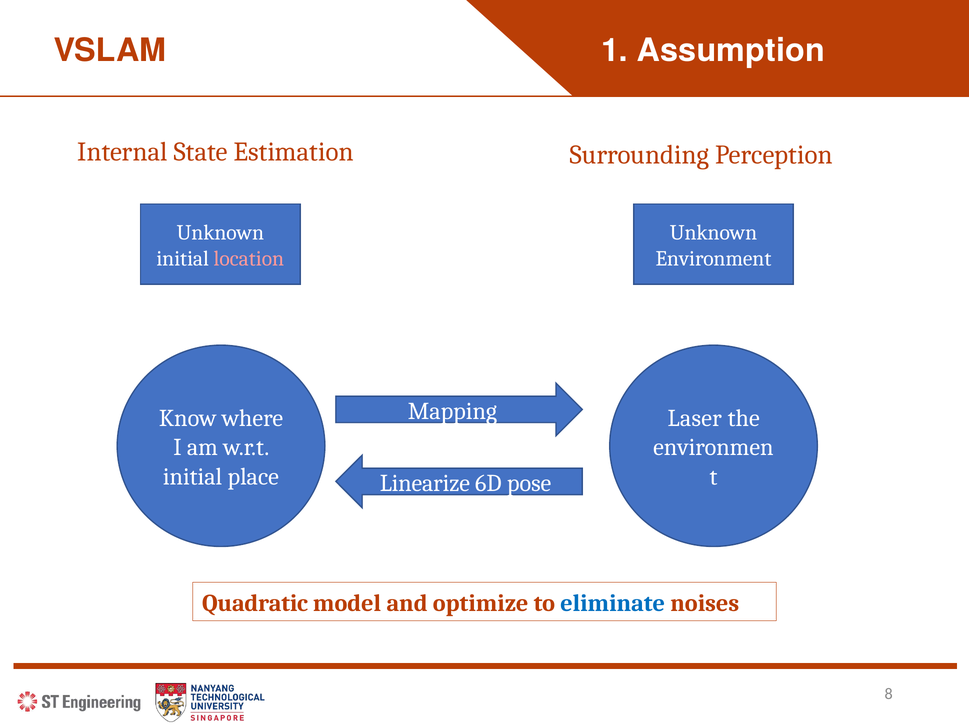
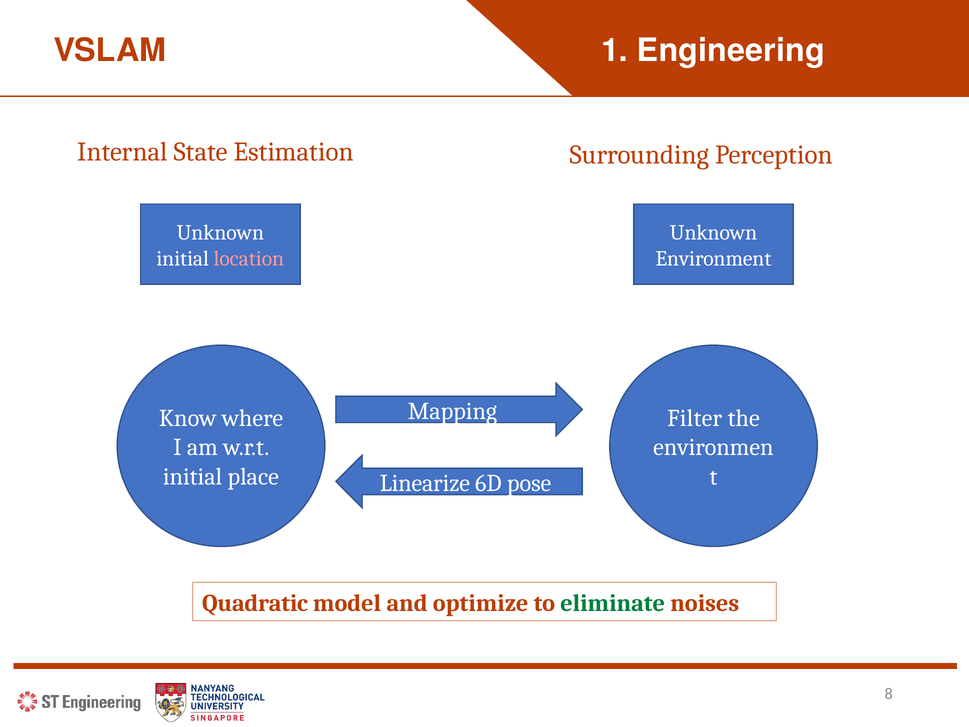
Assumption: Assumption -> Engineering
Laser: Laser -> Filter
eliminate colour: blue -> green
